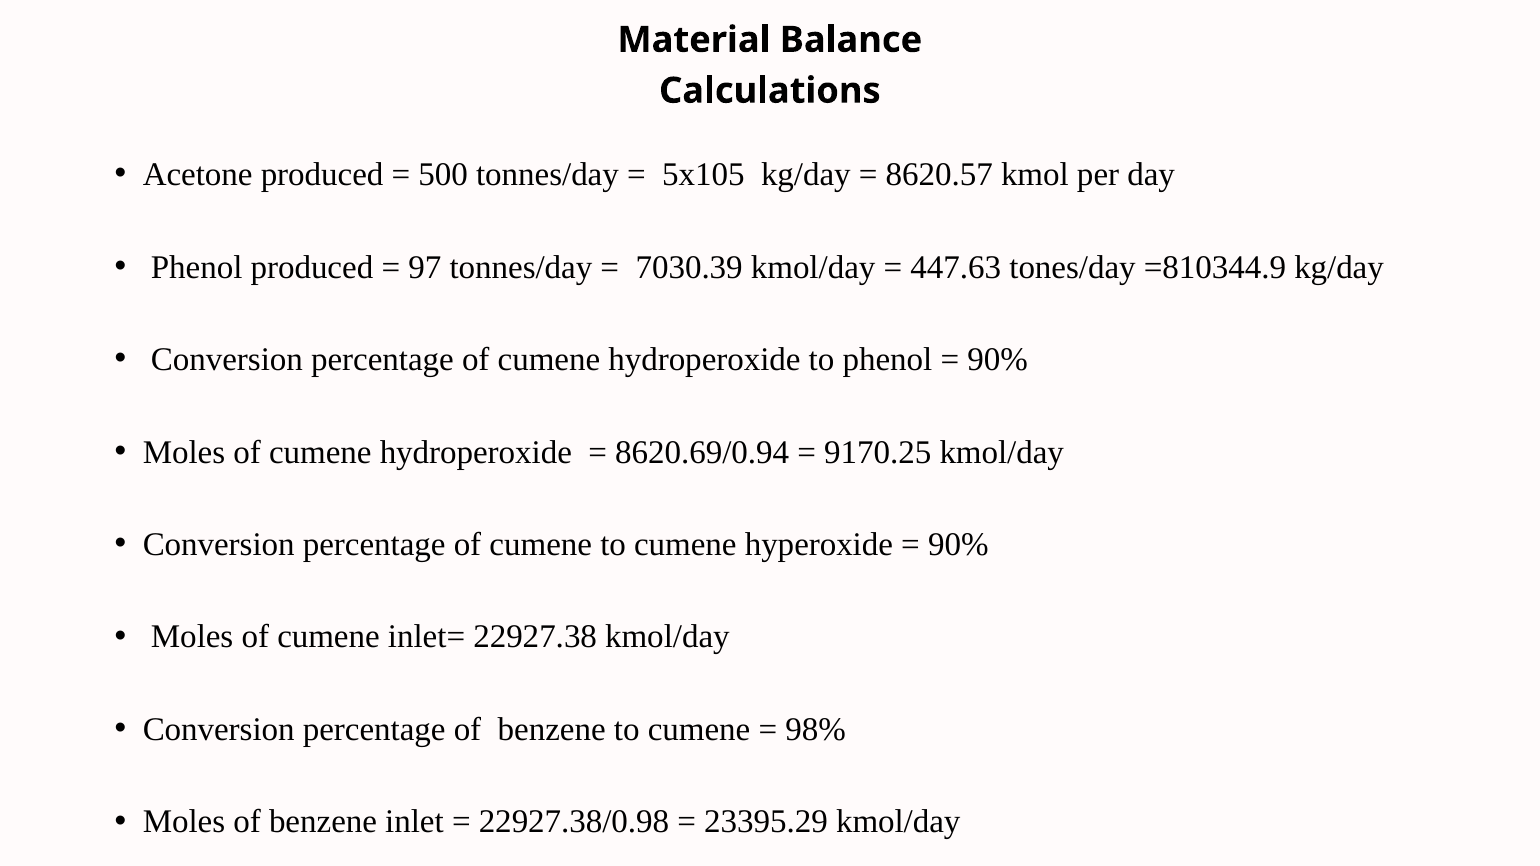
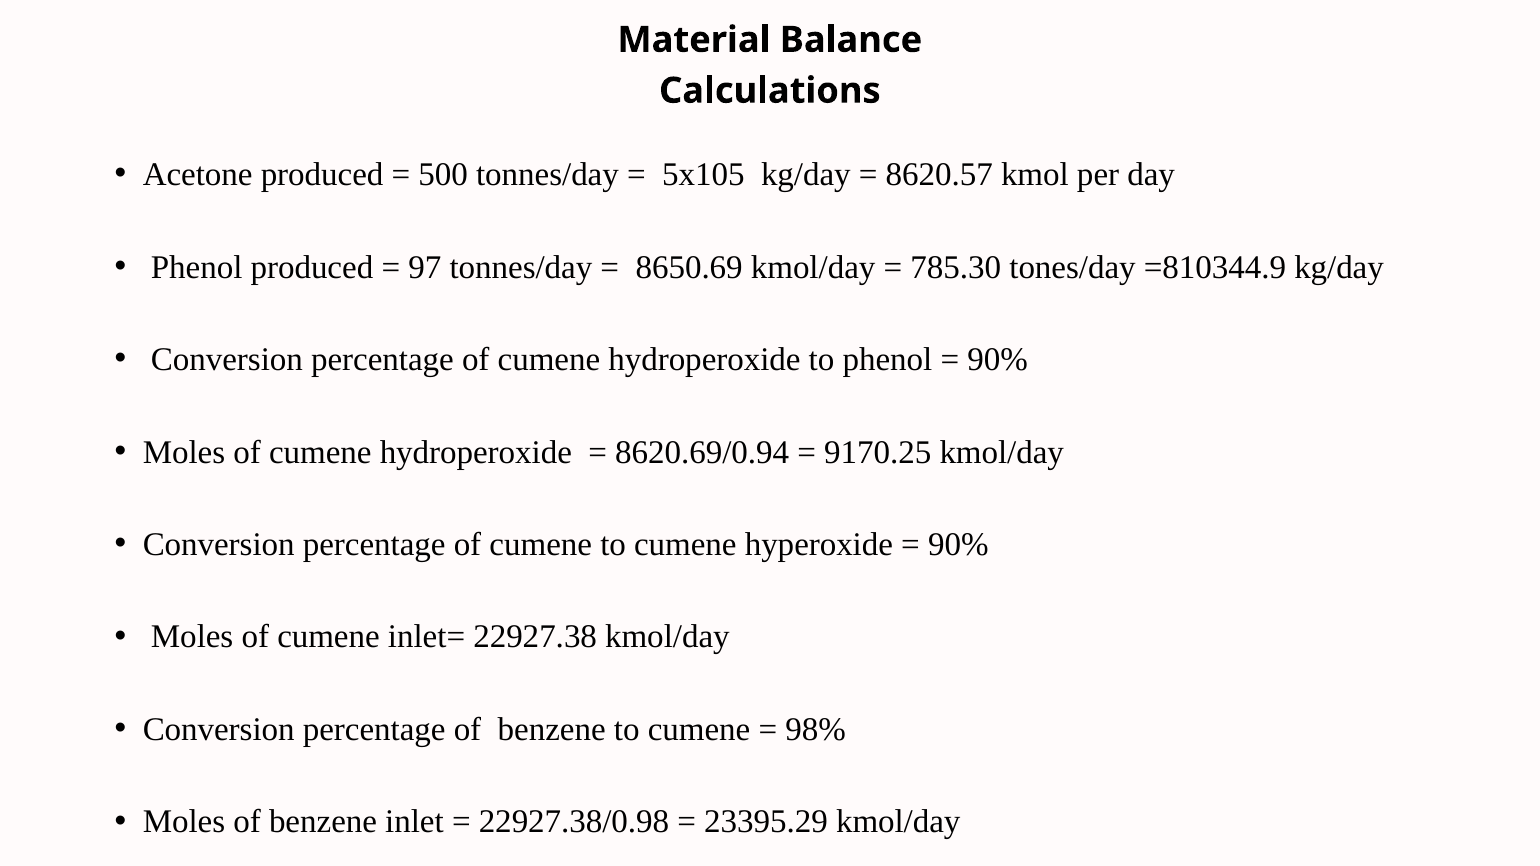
7030.39: 7030.39 -> 8650.69
447.63: 447.63 -> 785.30
